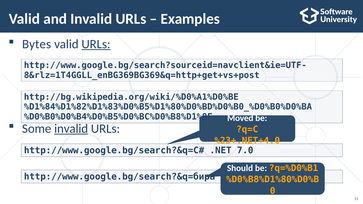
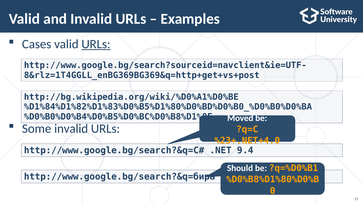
Bytes: Bytes -> Cases
invalid at (71, 129) underline: present -> none
7.0: 7.0 -> 9.4
